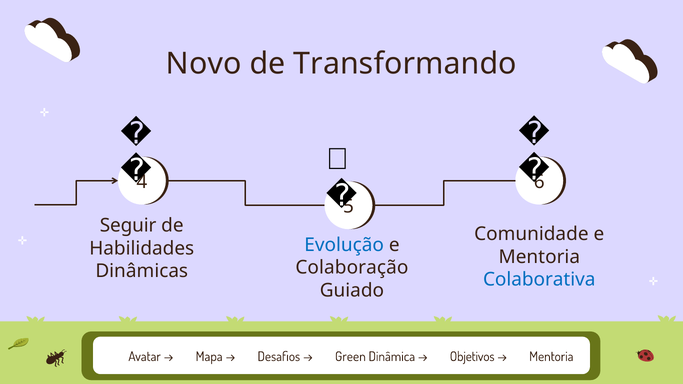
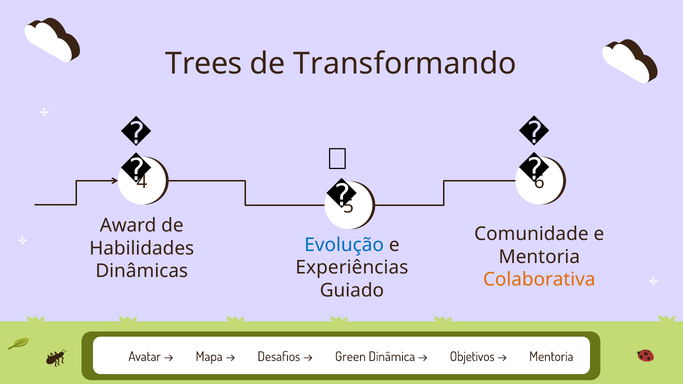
Novo: Novo -> Trees
Seguir: Seguir -> Award
Colaboração: Colaboração -> Experiências
Colaborativa colour: blue -> orange
